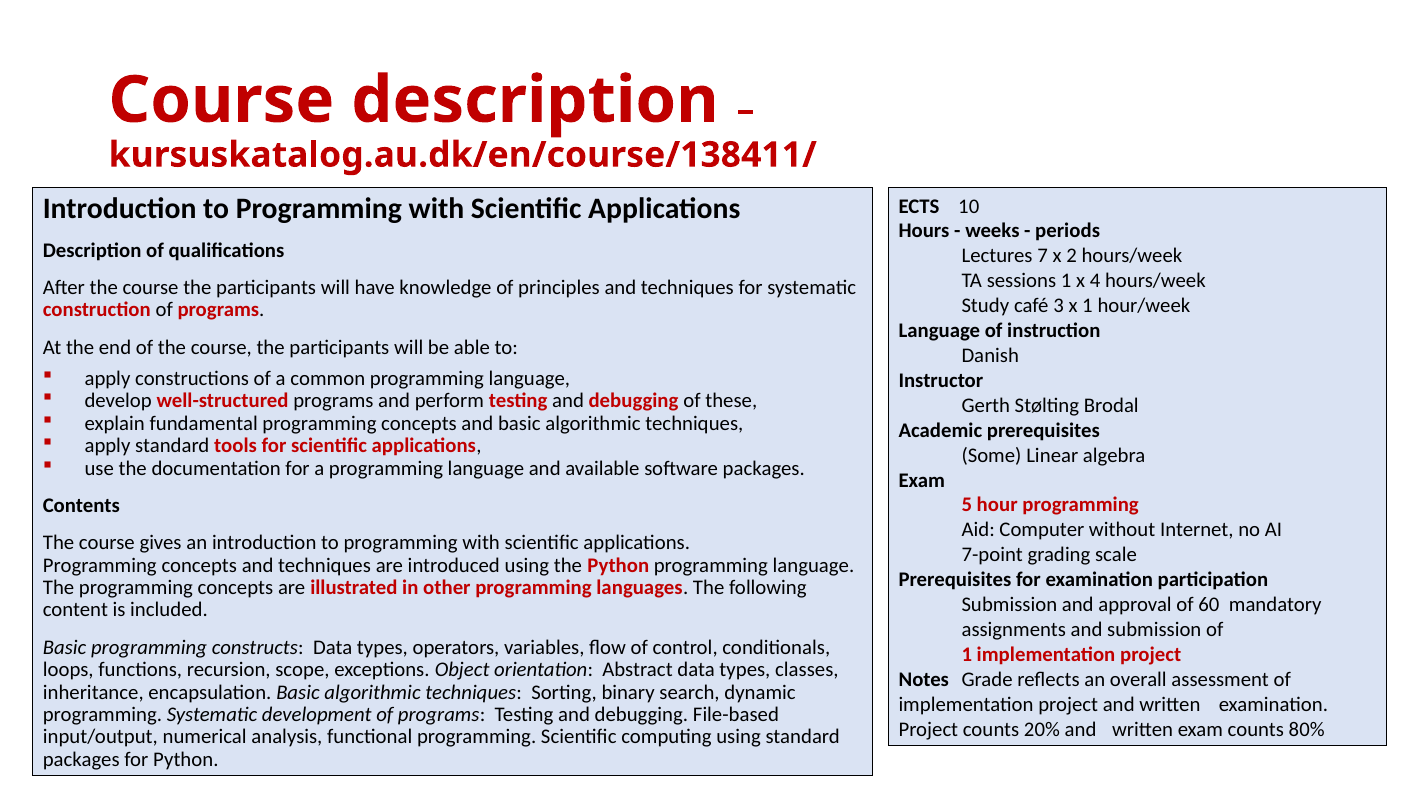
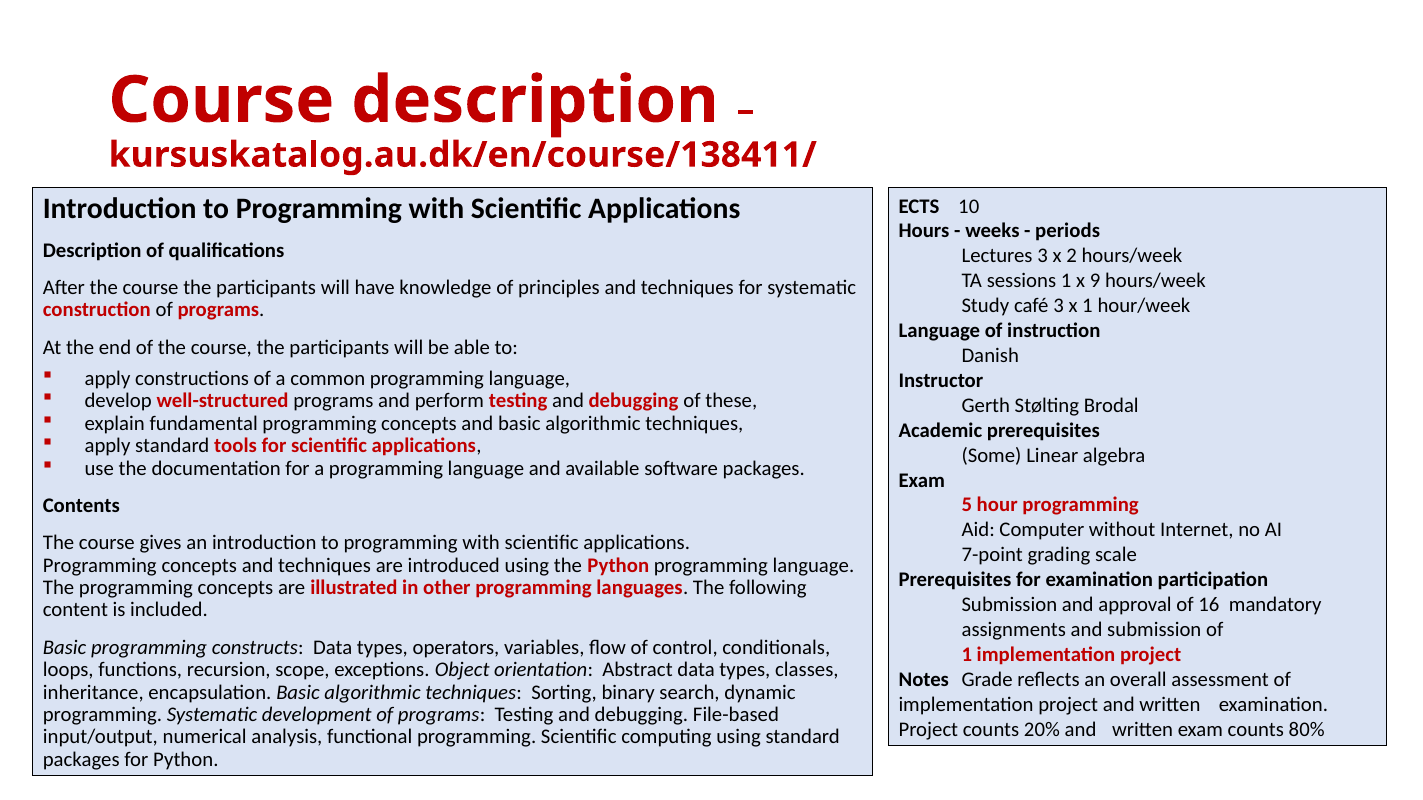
Lectures 7: 7 -> 3
4: 4 -> 9
60: 60 -> 16
